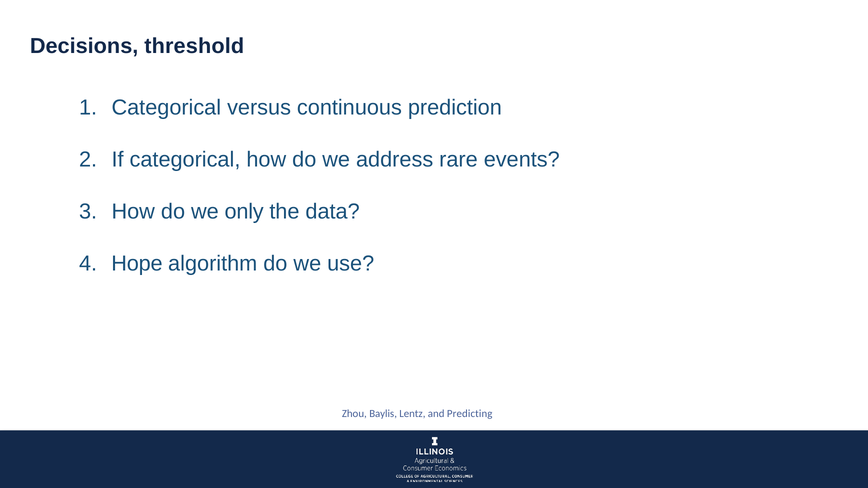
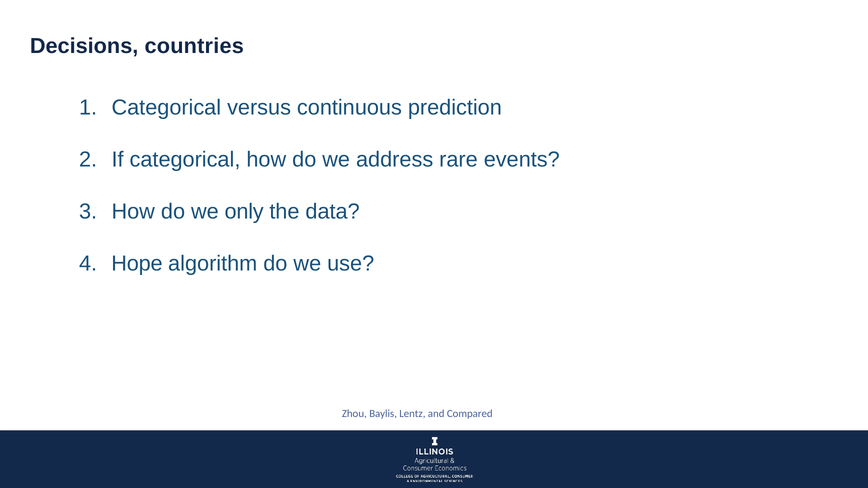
threshold: threshold -> countries
Predicting: Predicting -> Compared
